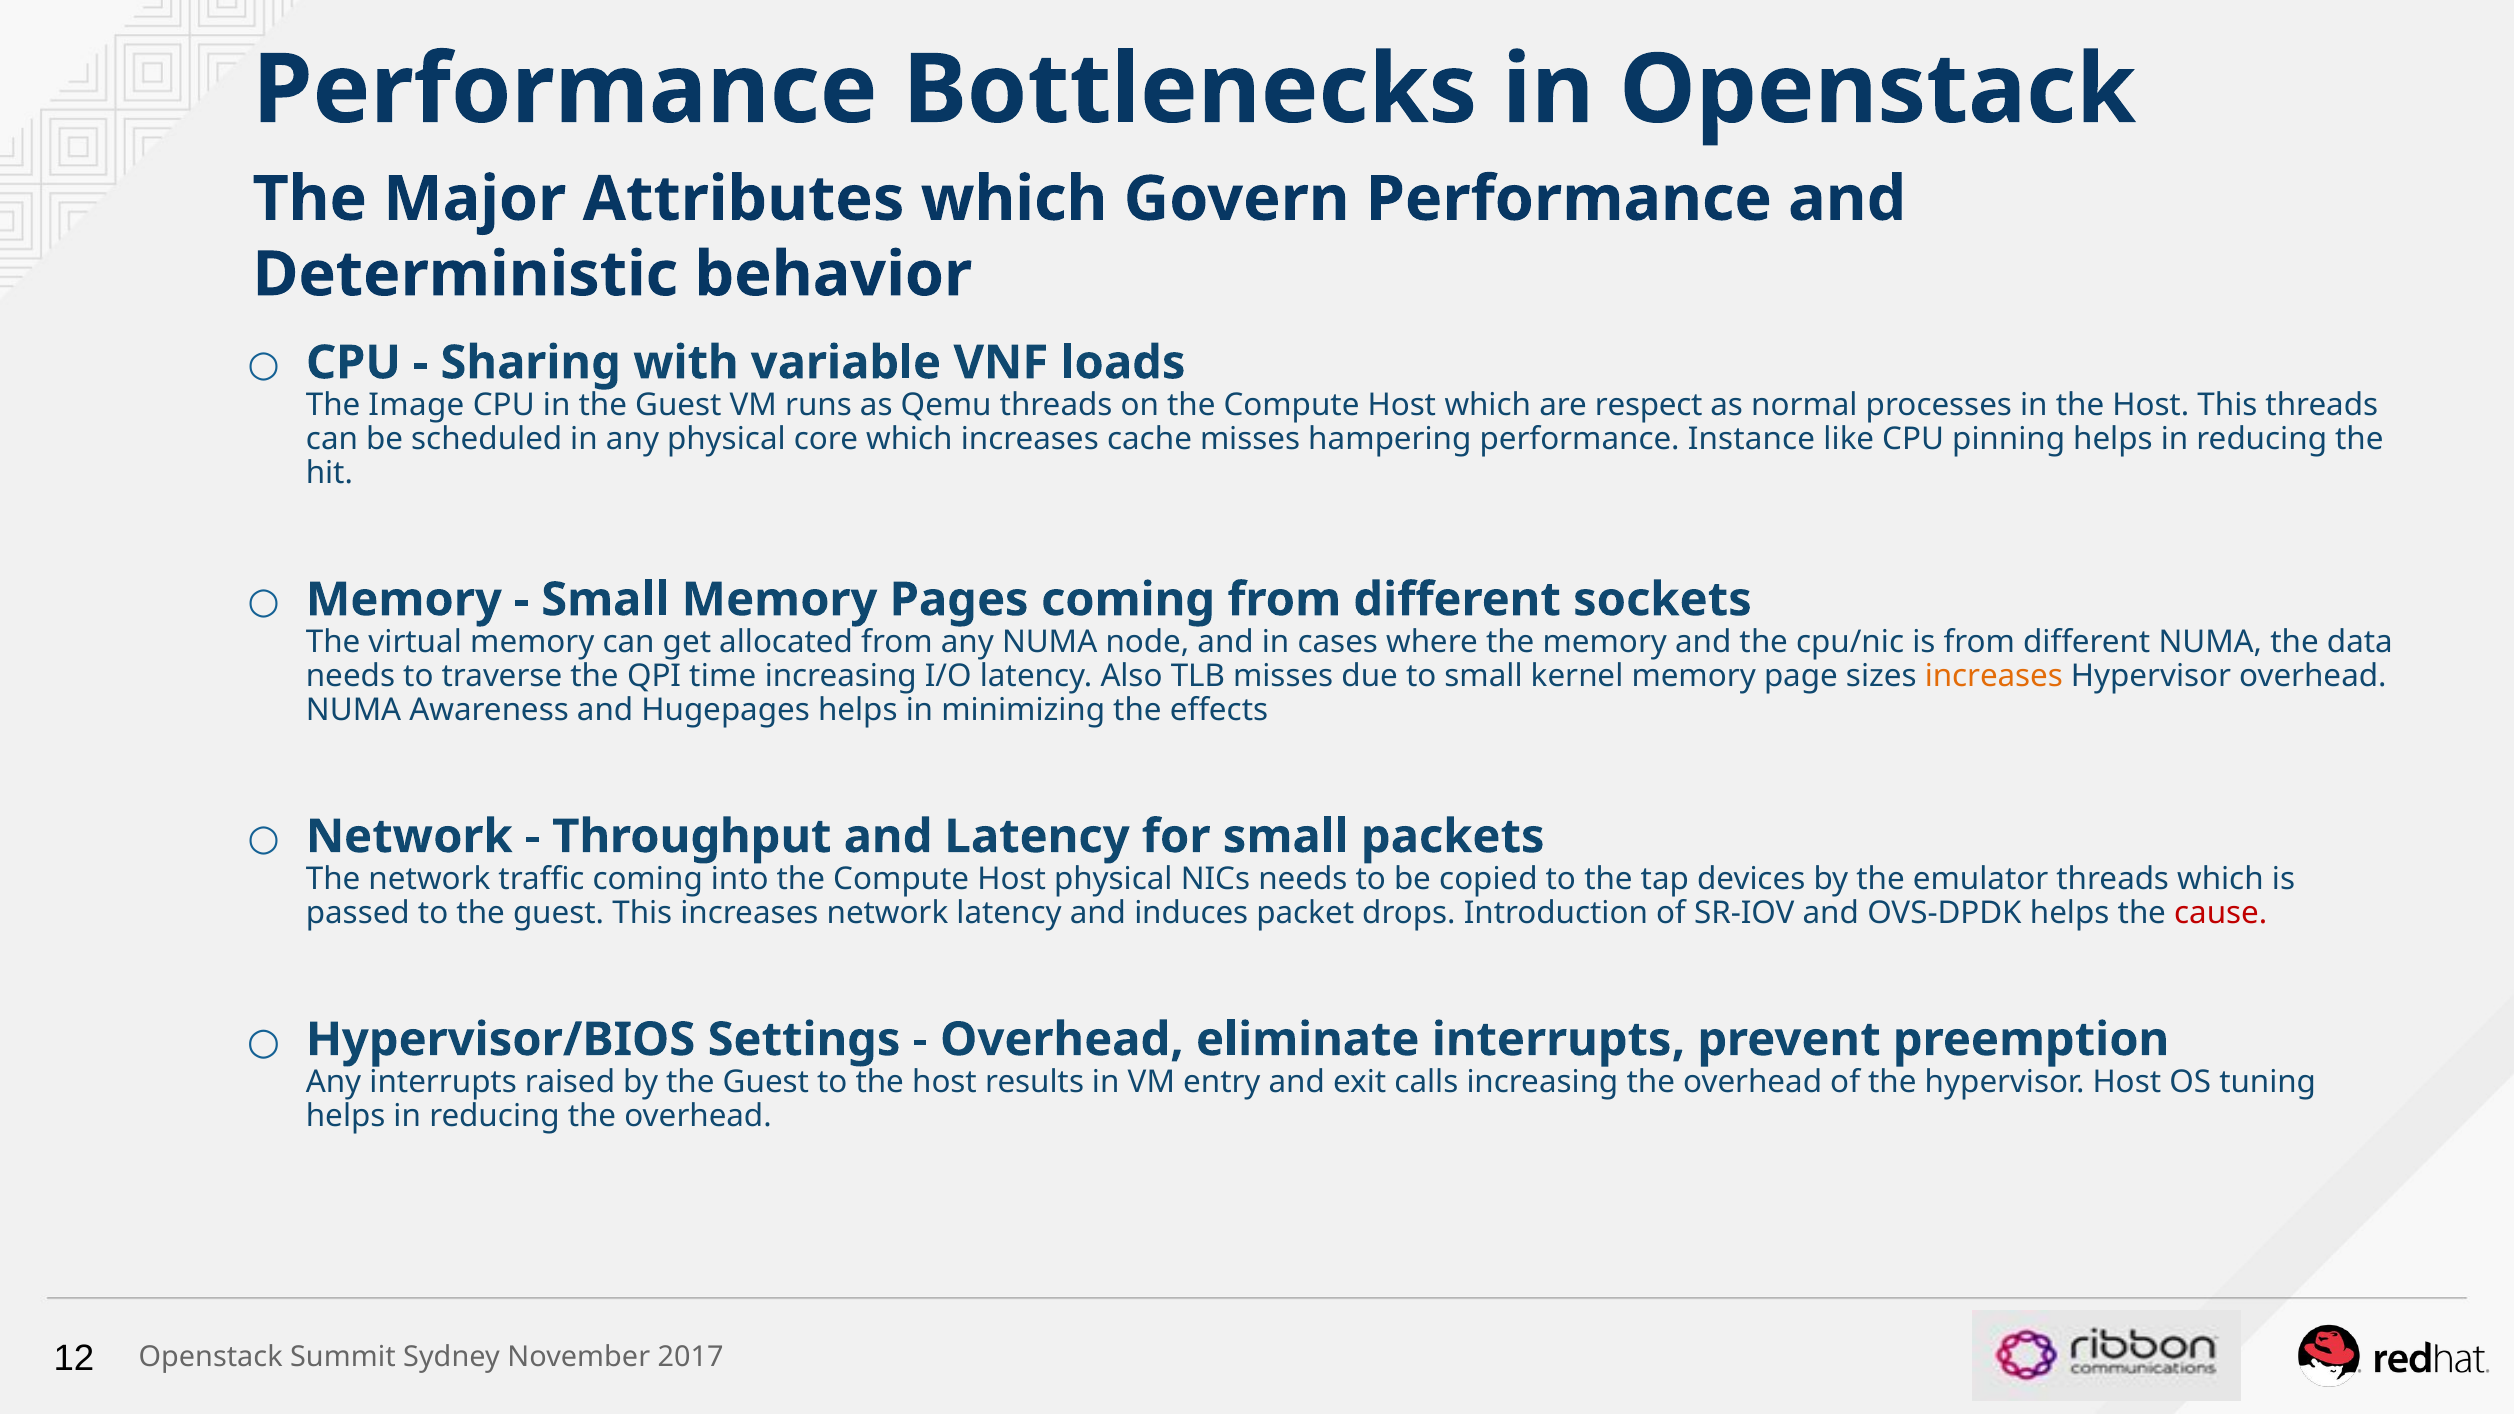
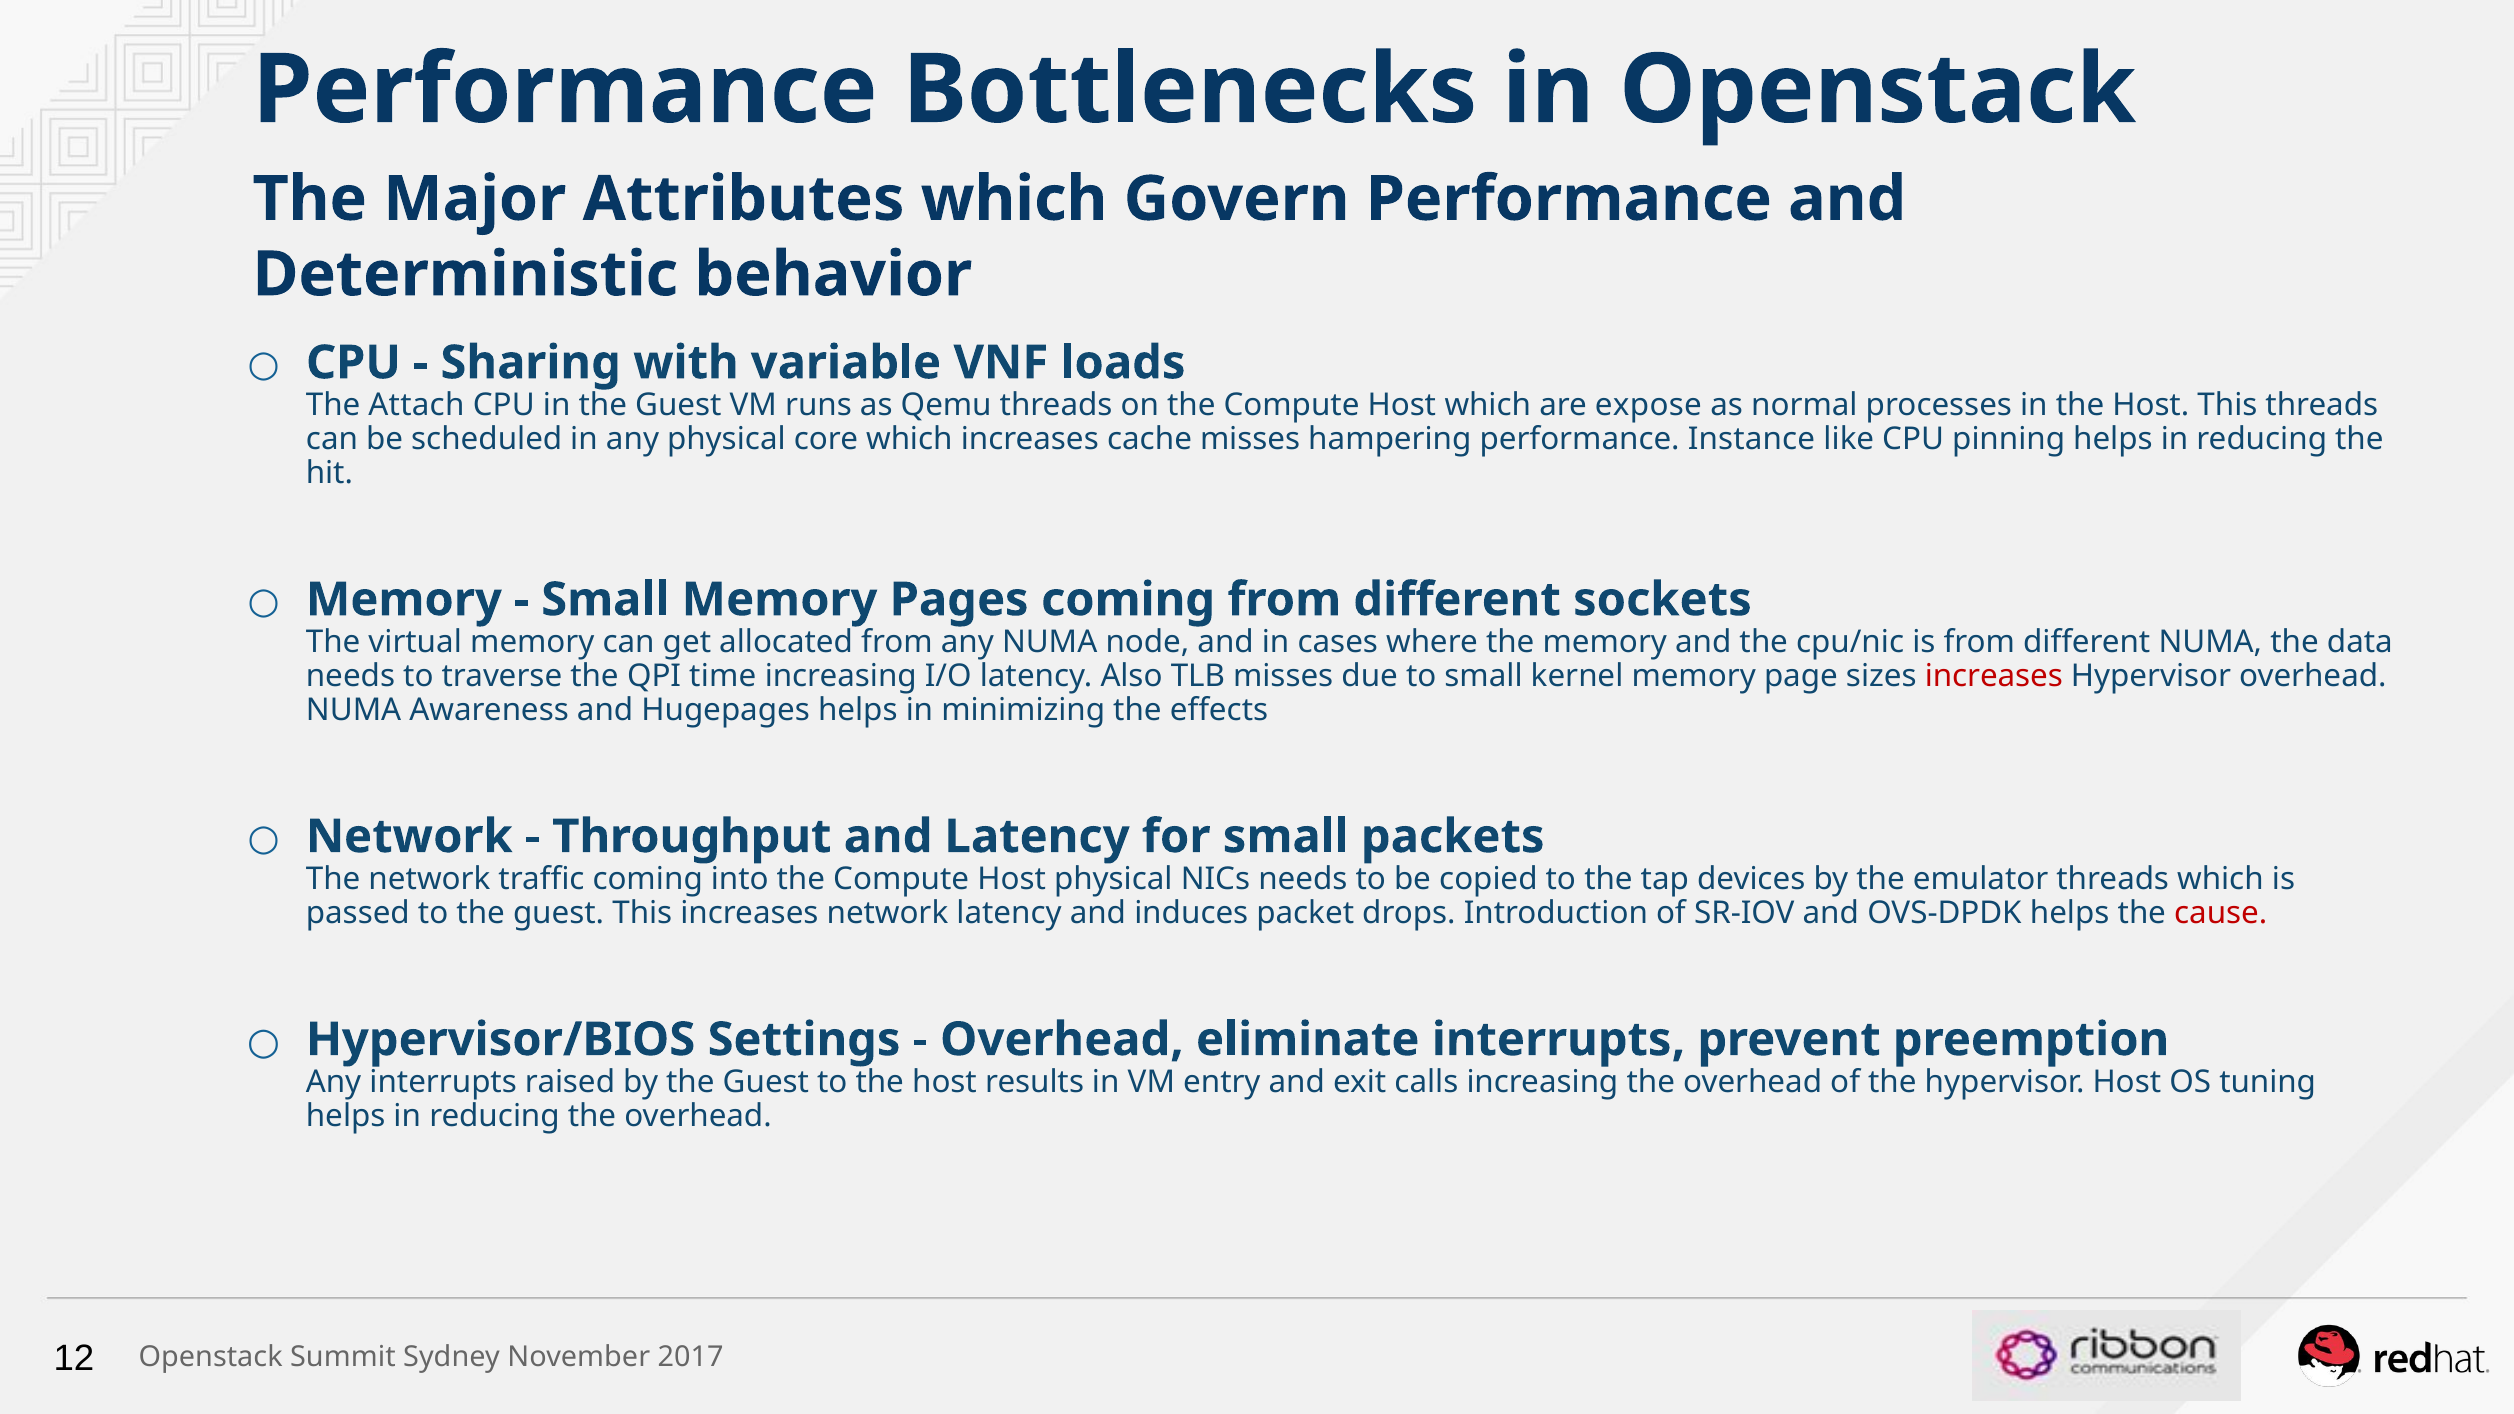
Image: Image -> Attach
respect: respect -> expose
increases at (1994, 676) colour: orange -> red
